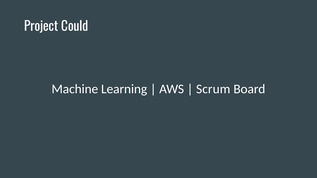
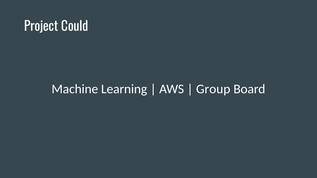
Scrum: Scrum -> Group
